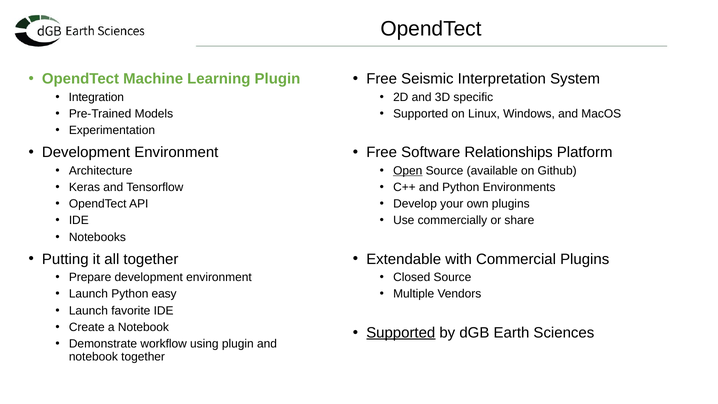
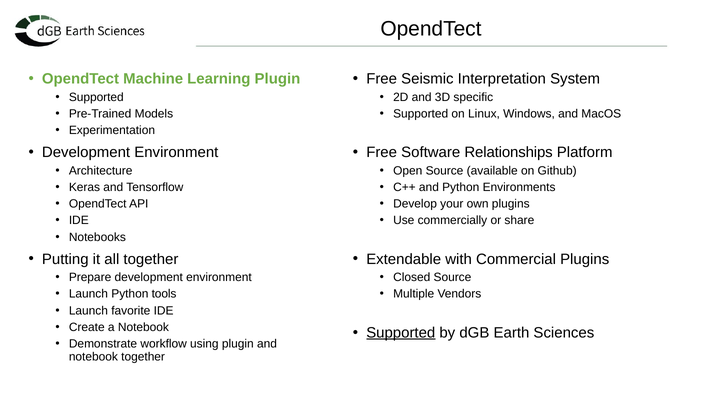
Integration at (96, 97): Integration -> Supported
Open underline: present -> none
easy: easy -> tools
